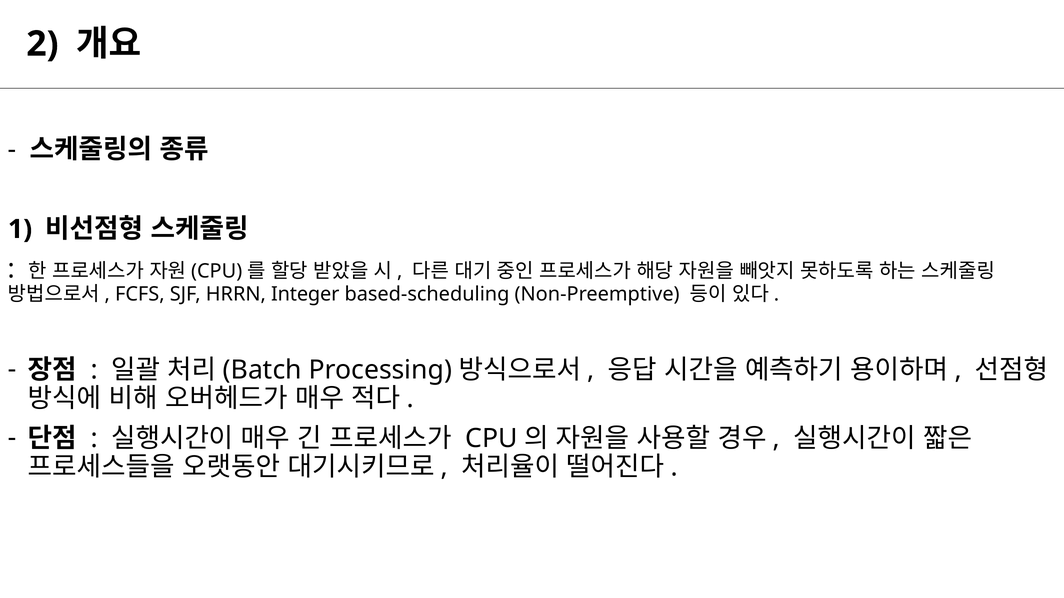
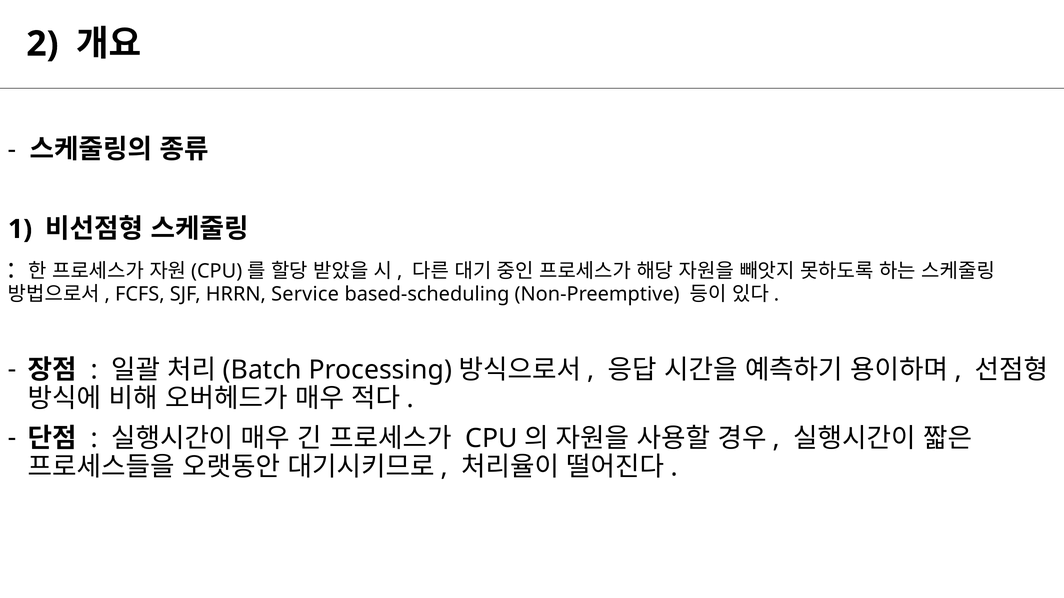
Integer: Integer -> Service
